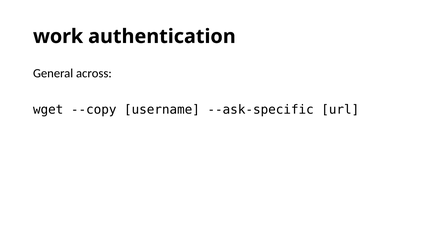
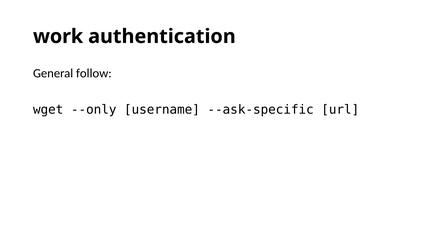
across: across -> follow
--copy: --copy -> --only
